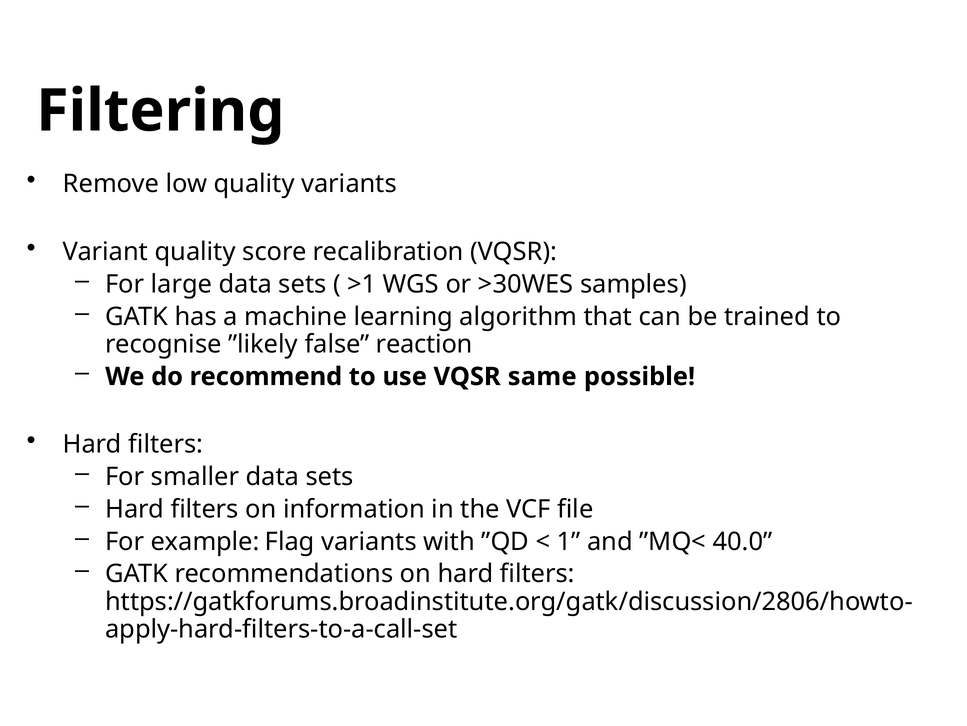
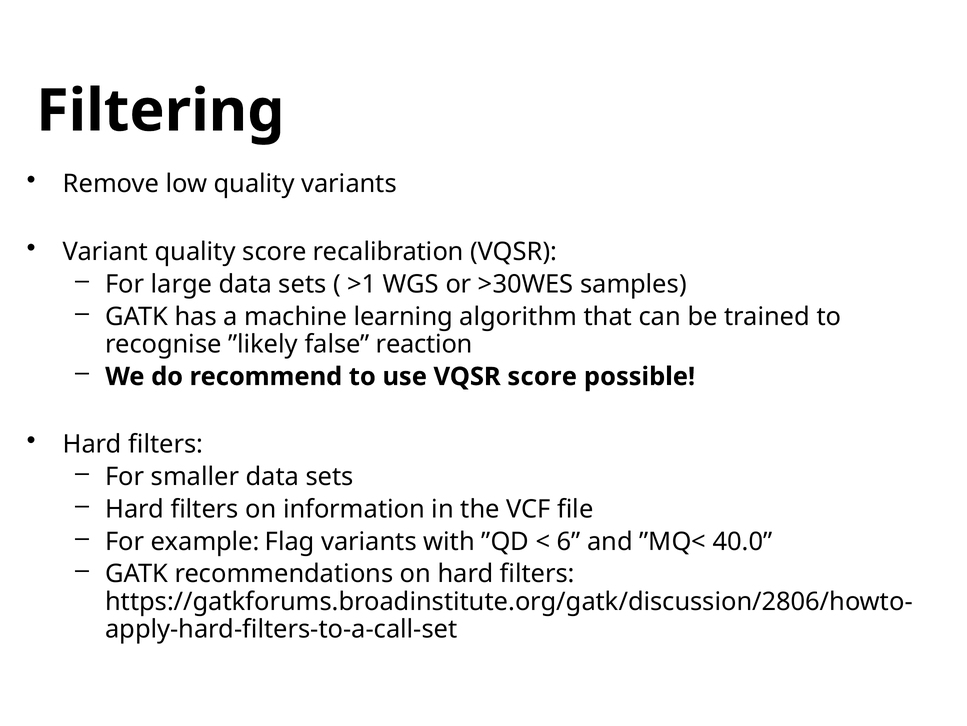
VQSR same: same -> score
1: 1 -> 6
